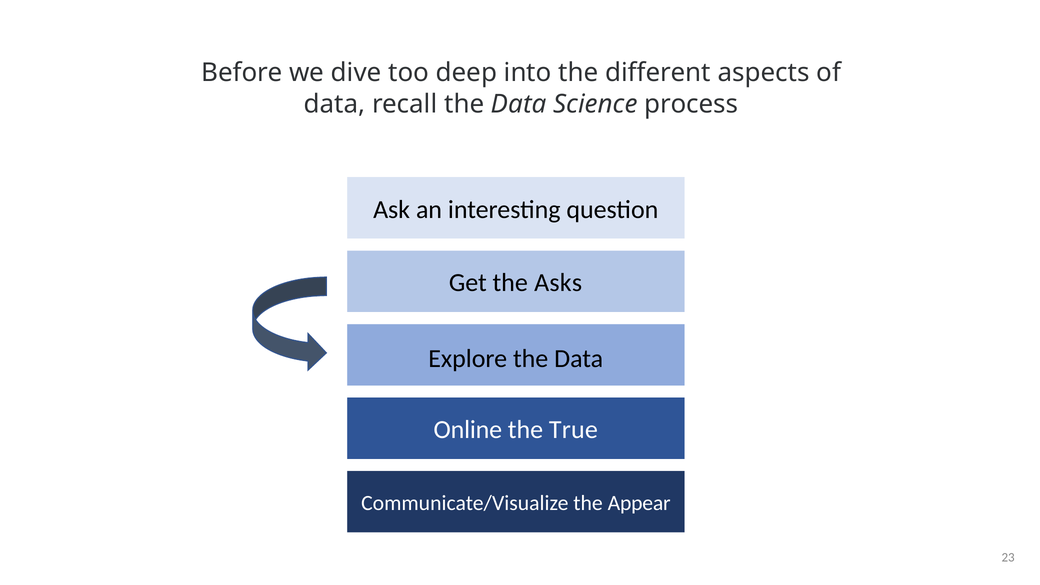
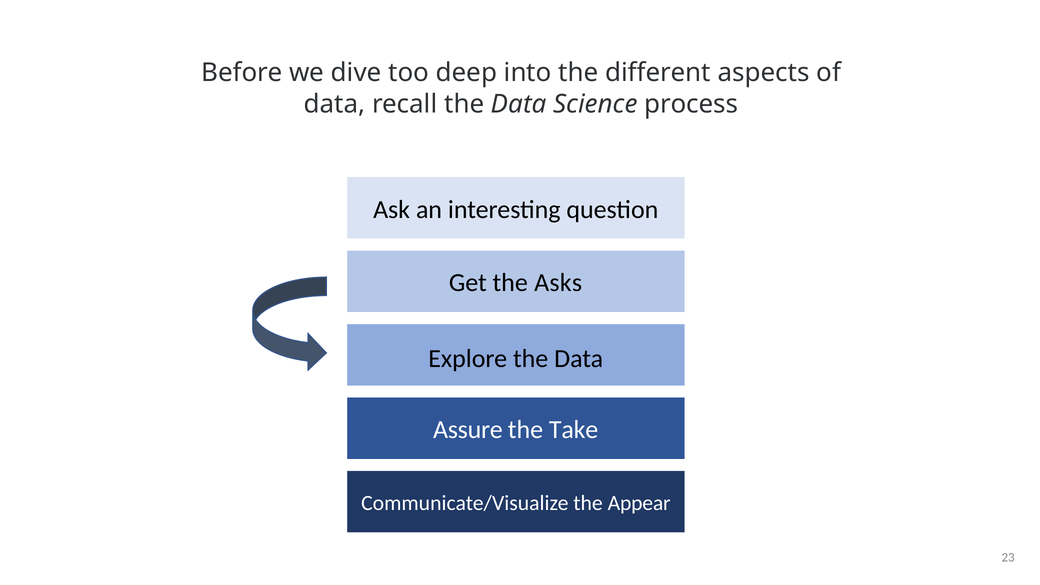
Online: Online -> Assure
True: True -> Take
